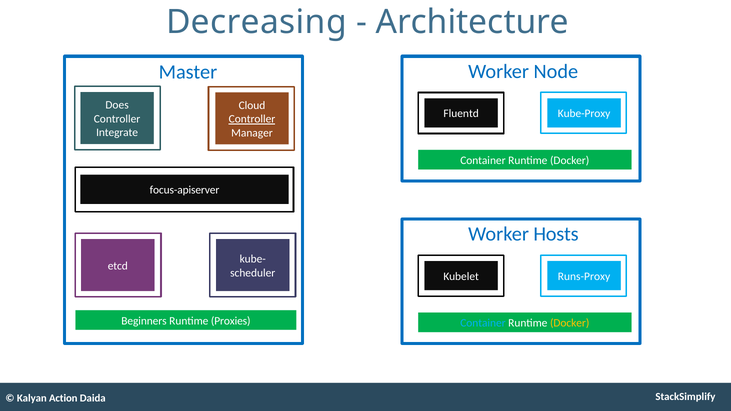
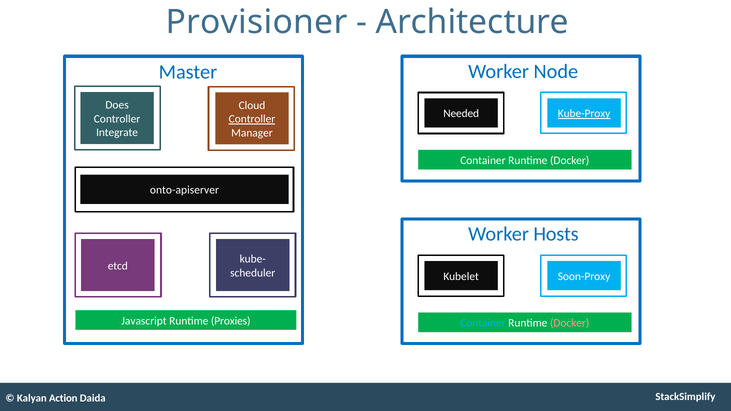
Decreasing: Decreasing -> Provisioner
Fluentd: Fluentd -> Needed
Kube-Proxy underline: none -> present
focus-apiserver: focus-apiserver -> onto-apiserver
Runs-Proxy: Runs-Proxy -> Soon-Proxy
Beginners: Beginners -> Javascript
Docker at (570, 323) colour: yellow -> pink
